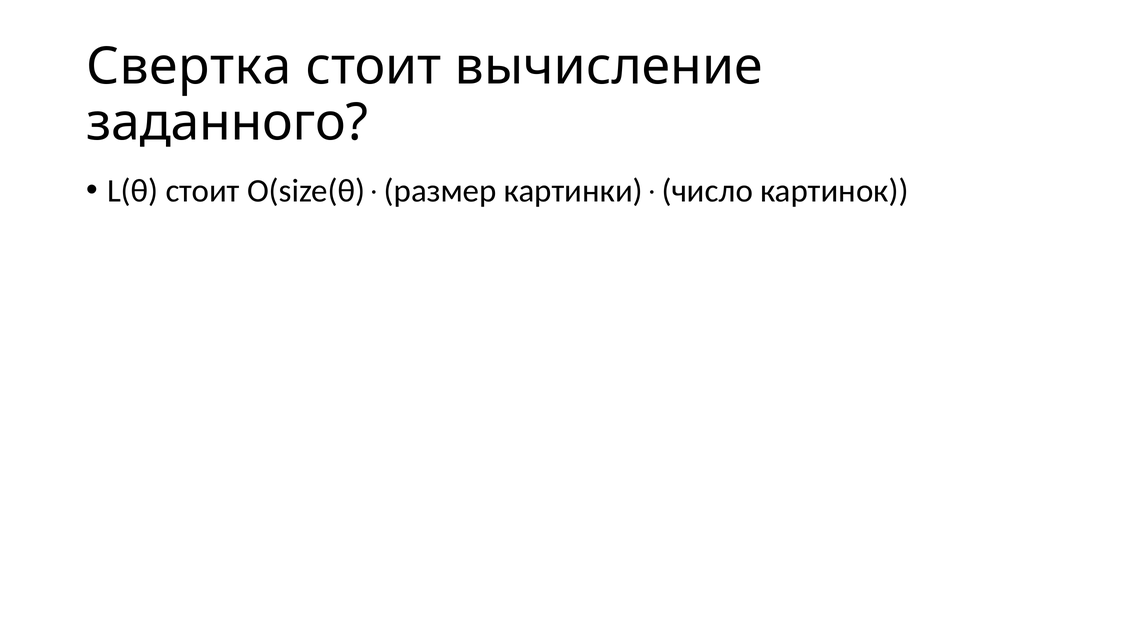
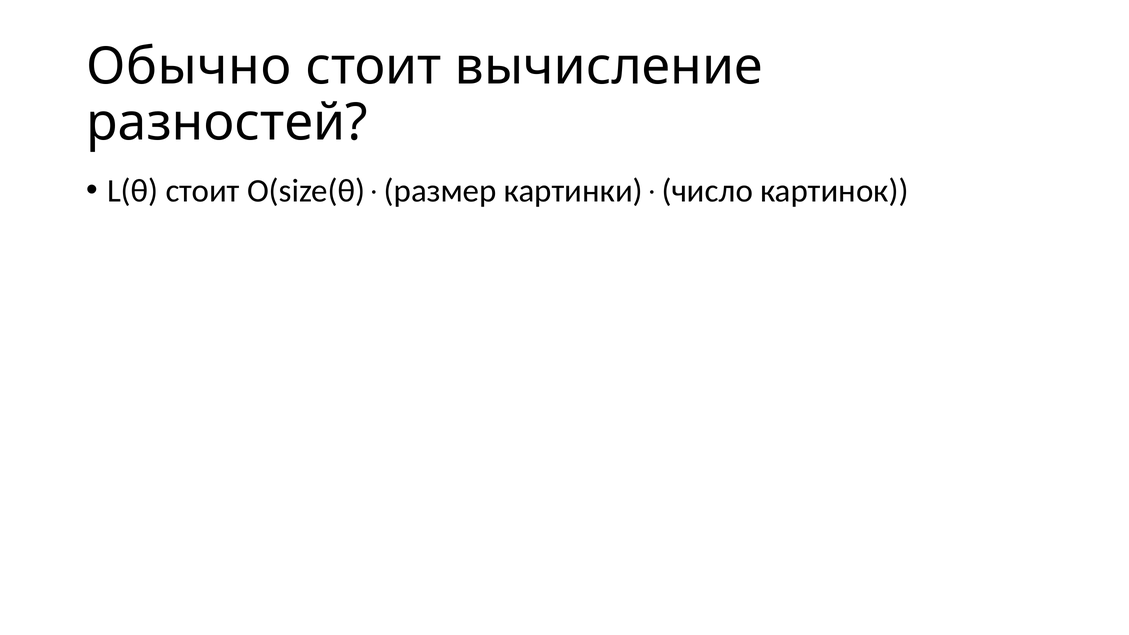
Свертка: Свертка -> Обычно
заданного at (227, 123): заданного -> разностей
